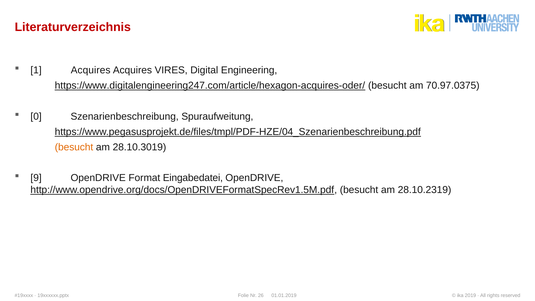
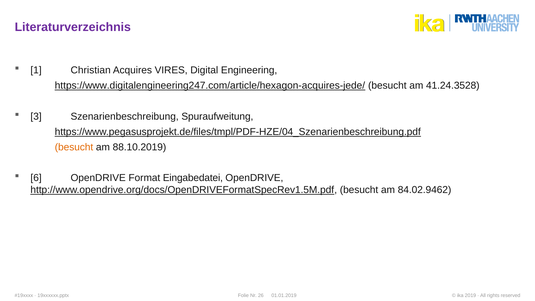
Literaturverzeichnis colour: red -> purple
1 Acquires: Acquires -> Christian
https://www.digitalengineering247.com/article/hexagon-acquires-oder/: https://www.digitalengineering247.com/article/hexagon-acquires-oder/ -> https://www.digitalengineering247.com/article/hexagon-acquires-jede/
70.97.0375: 70.97.0375 -> 41.24.3528
0: 0 -> 3
28.10.3019: 28.10.3019 -> 88.10.2019
9: 9 -> 6
28.10.2319: 28.10.2319 -> 84.02.9462
